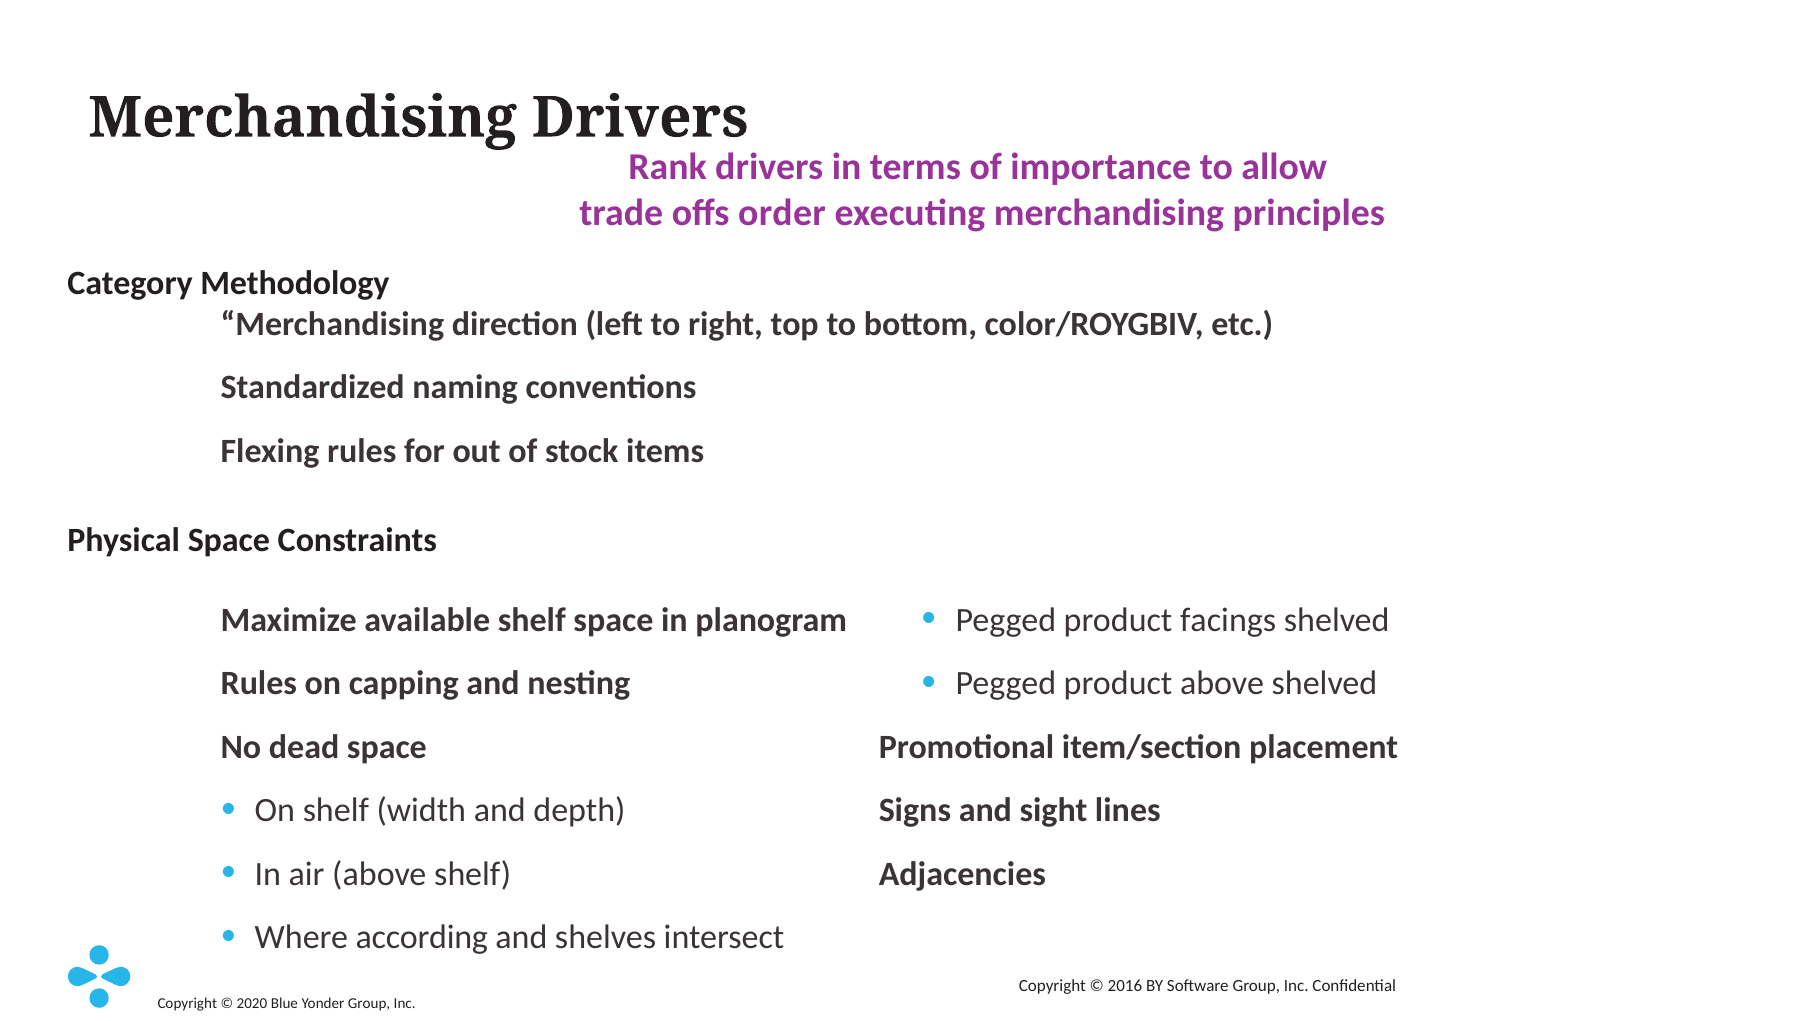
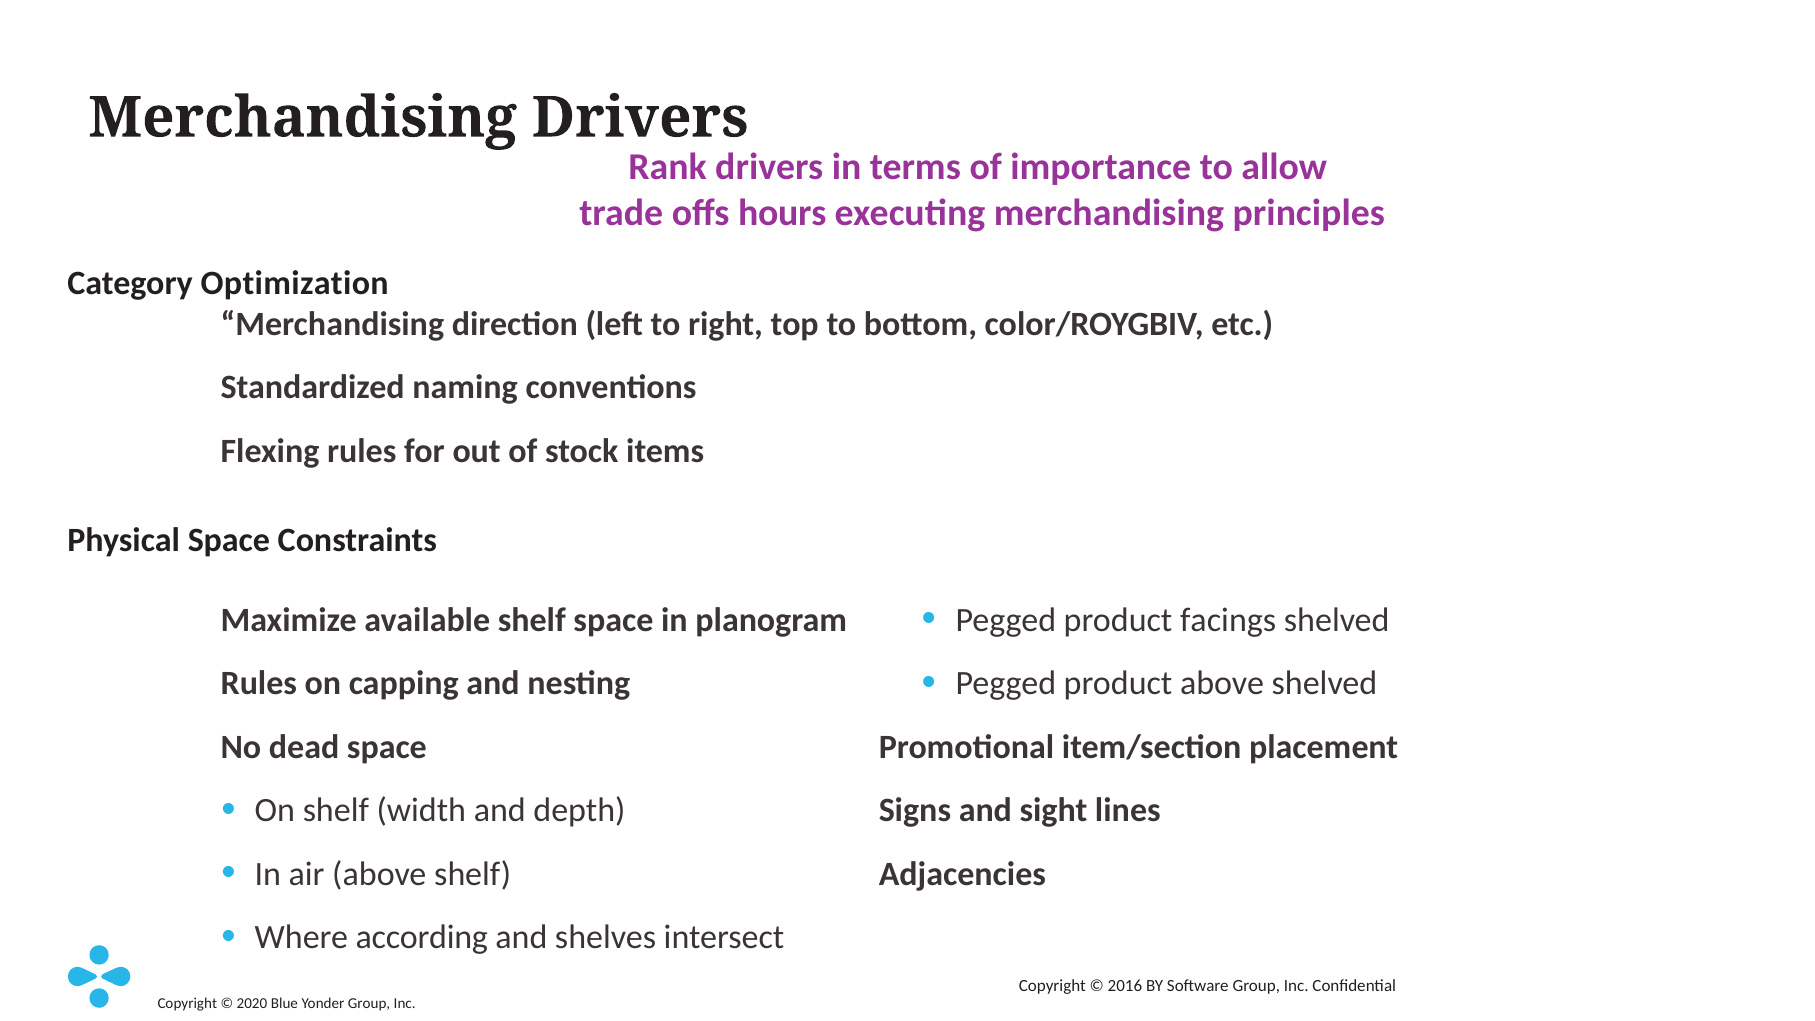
order: order -> hours
Methodology: Methodology -> Optimization
